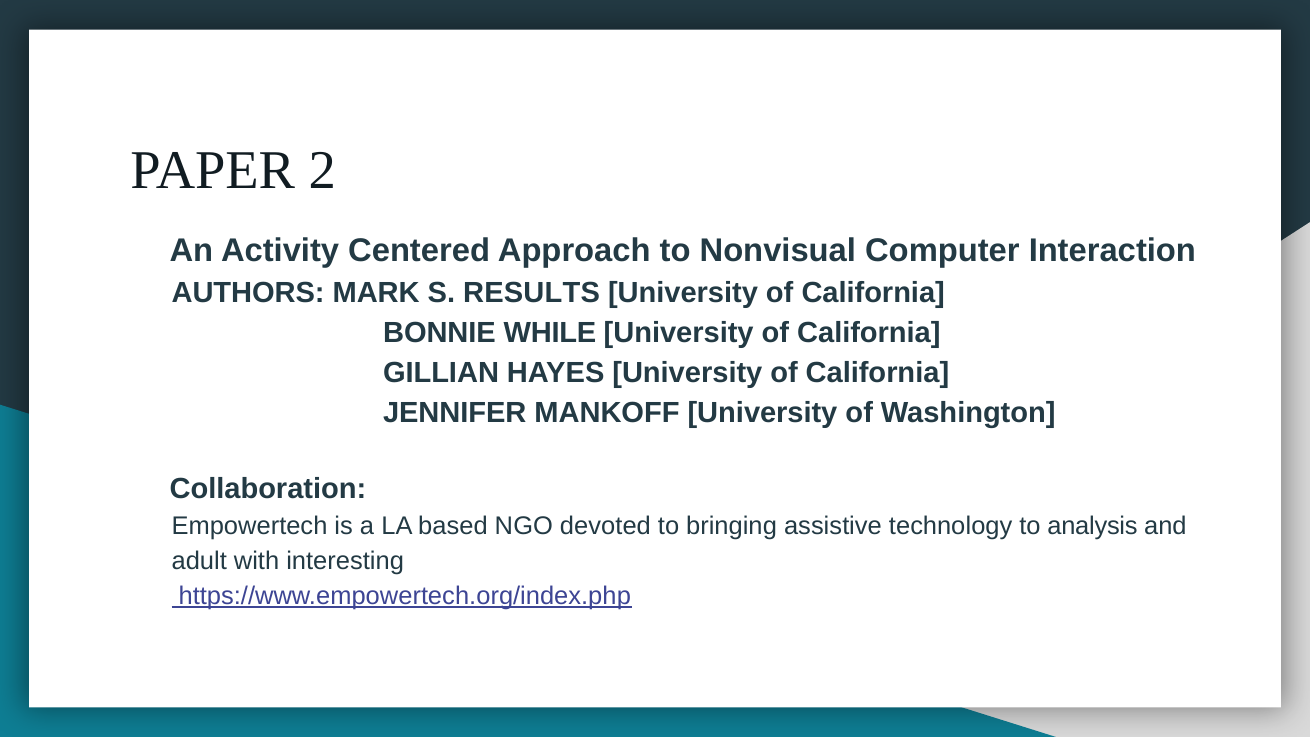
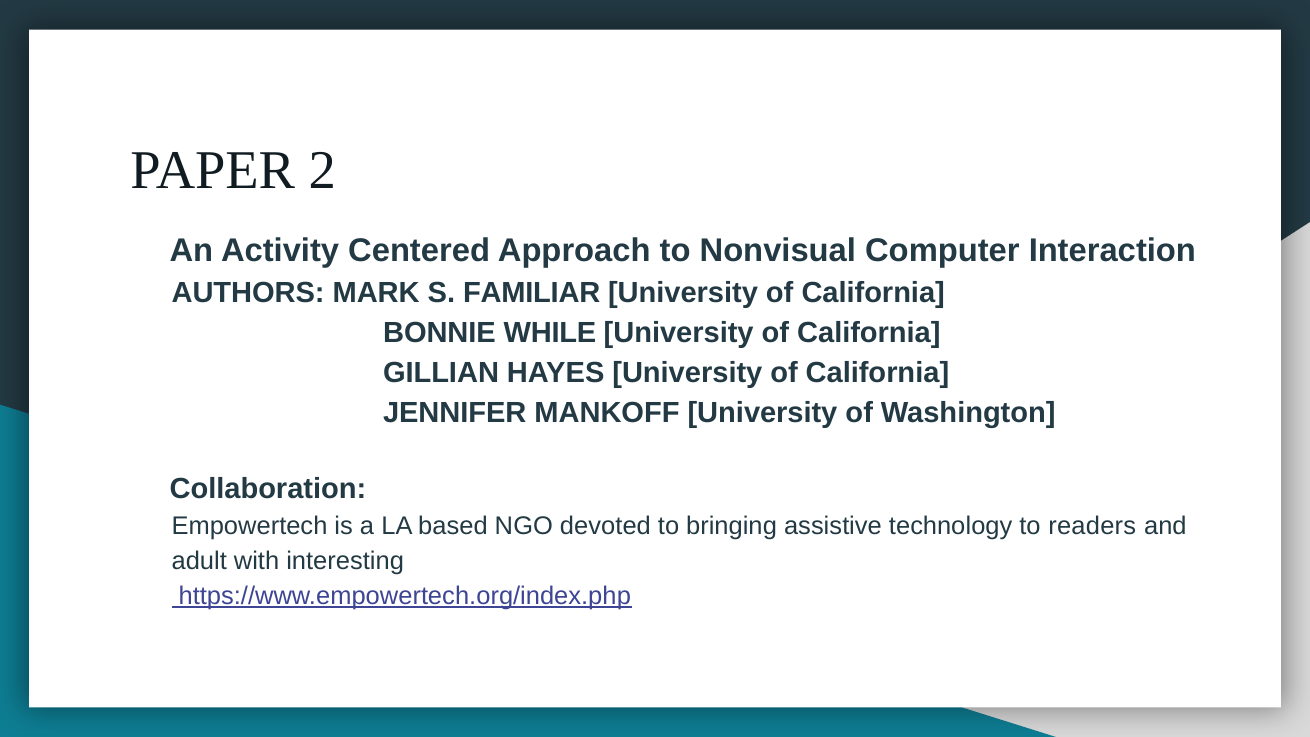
RESULTS: RESULTS -> FAMILIAR
analysis: analysis -> readers
